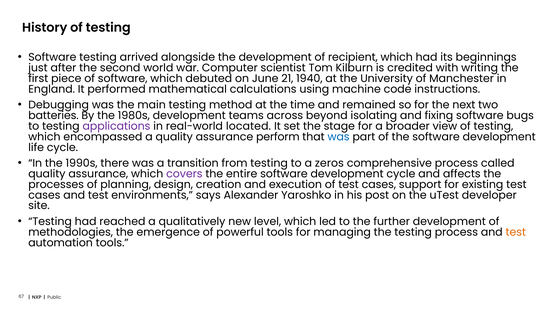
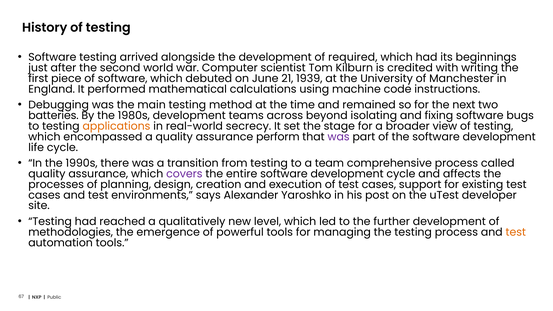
recipient: recipient -> required
1940: 1940 -> 1939
applications colour: purple -> orange
located: located -> secrecy
was at (339, 137) colour: blue -> purple
zeros: zeros -> team
